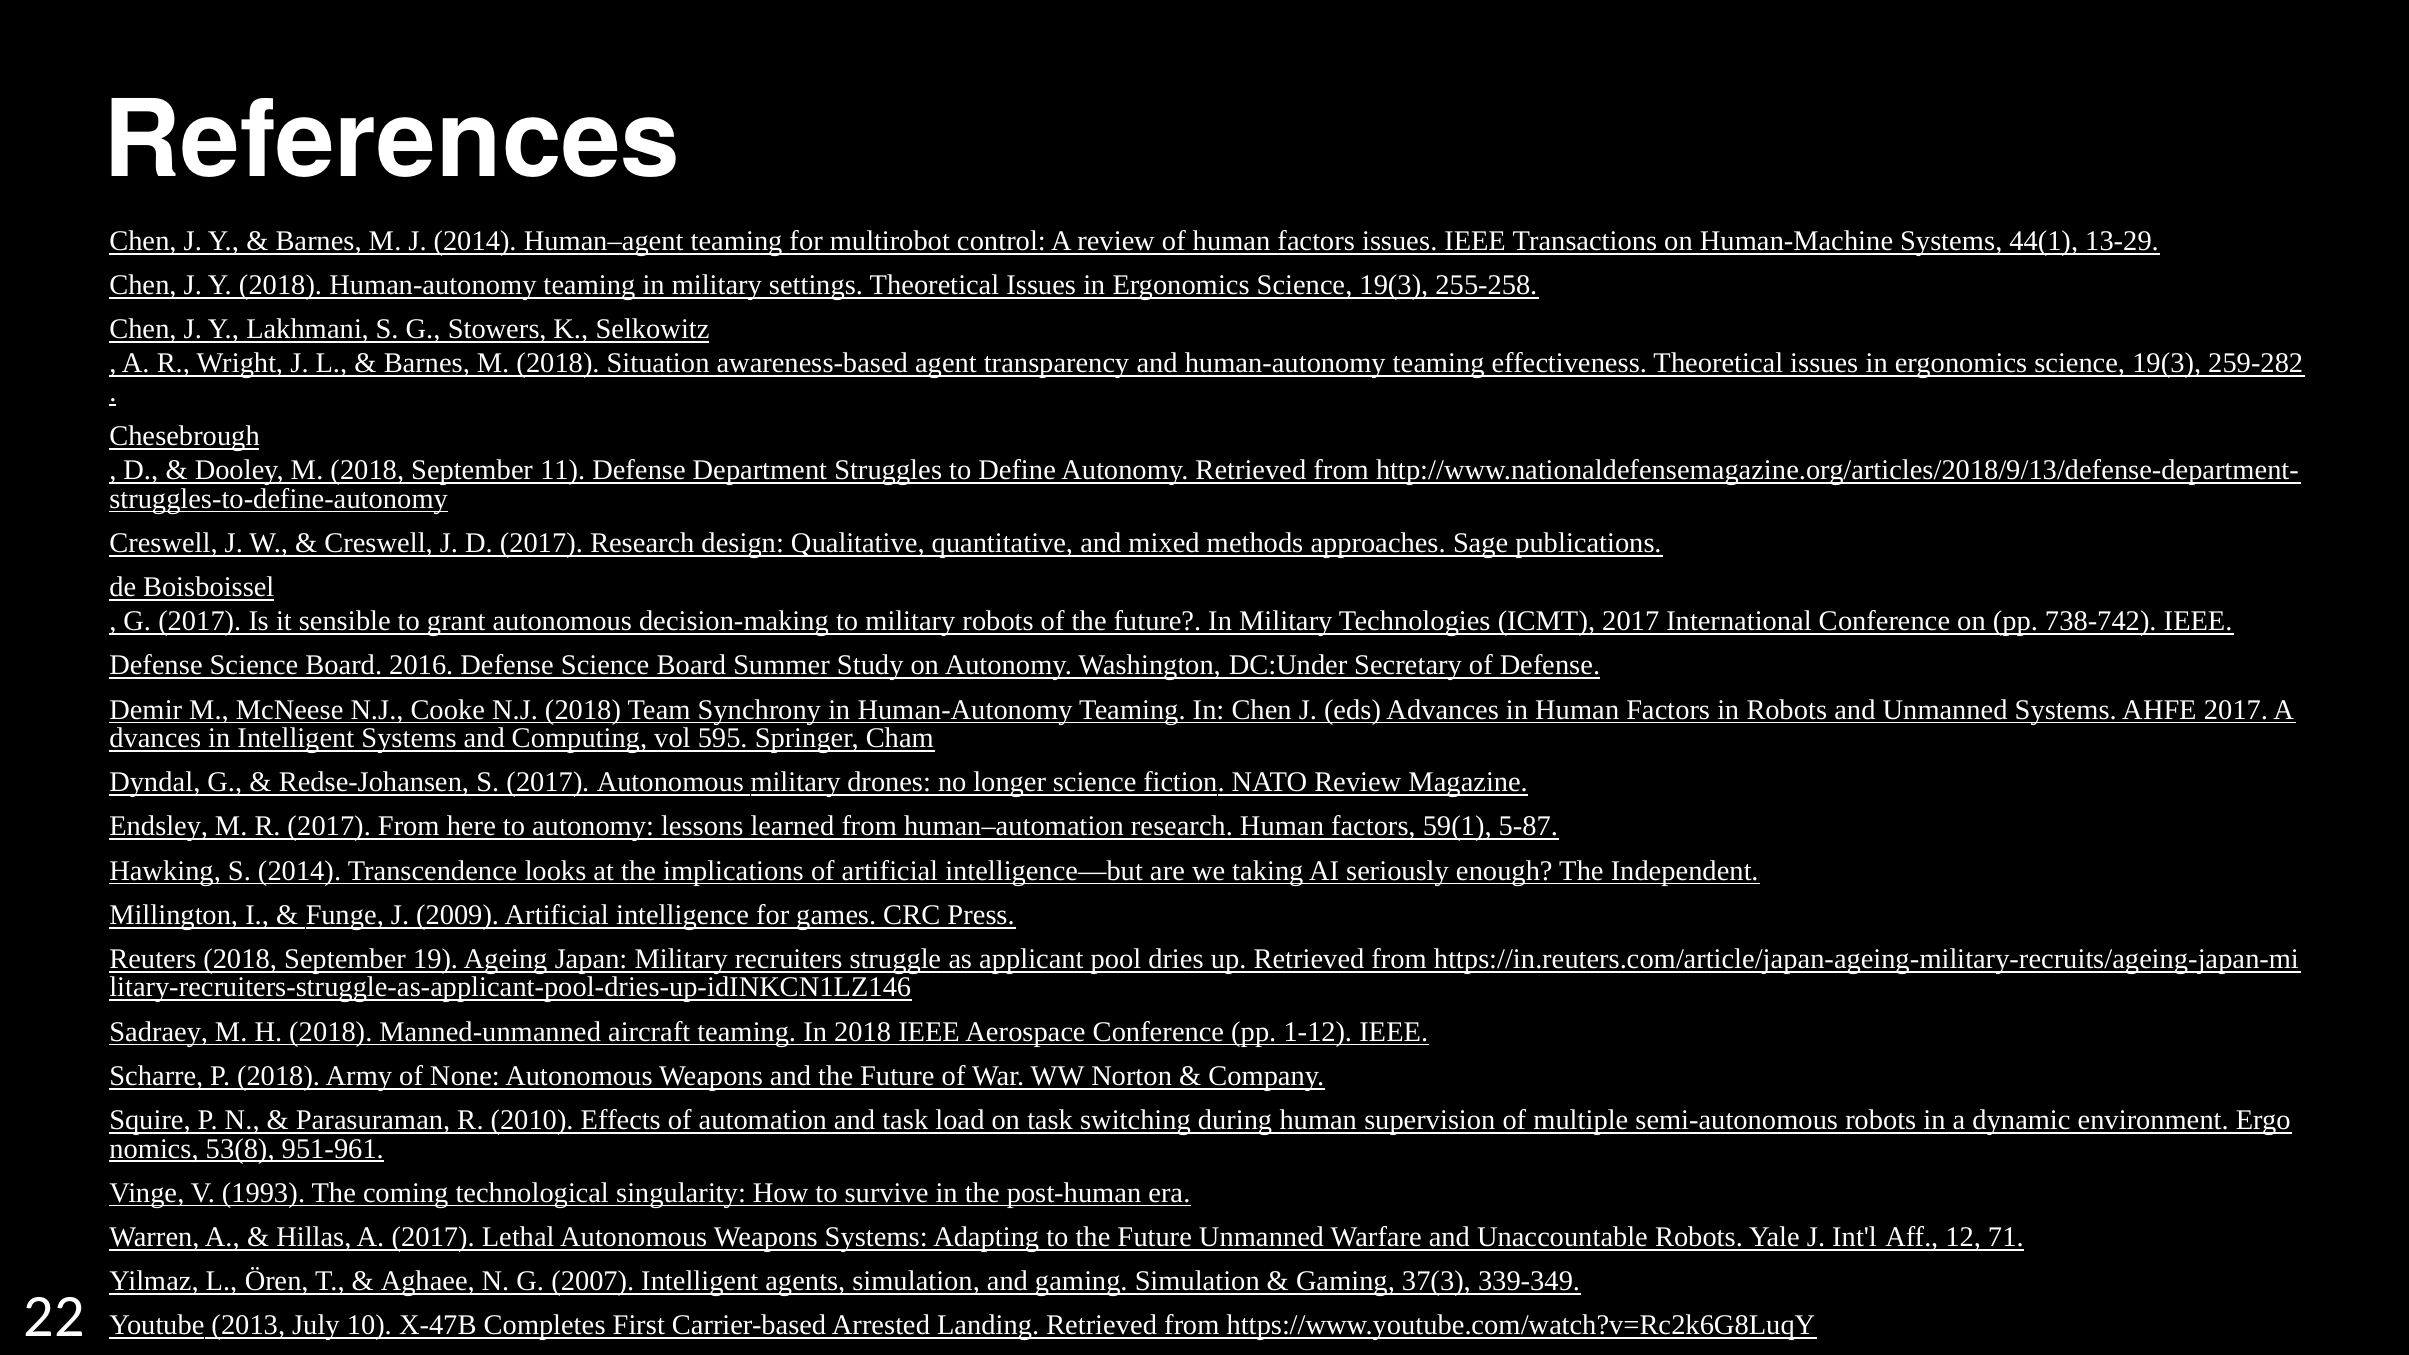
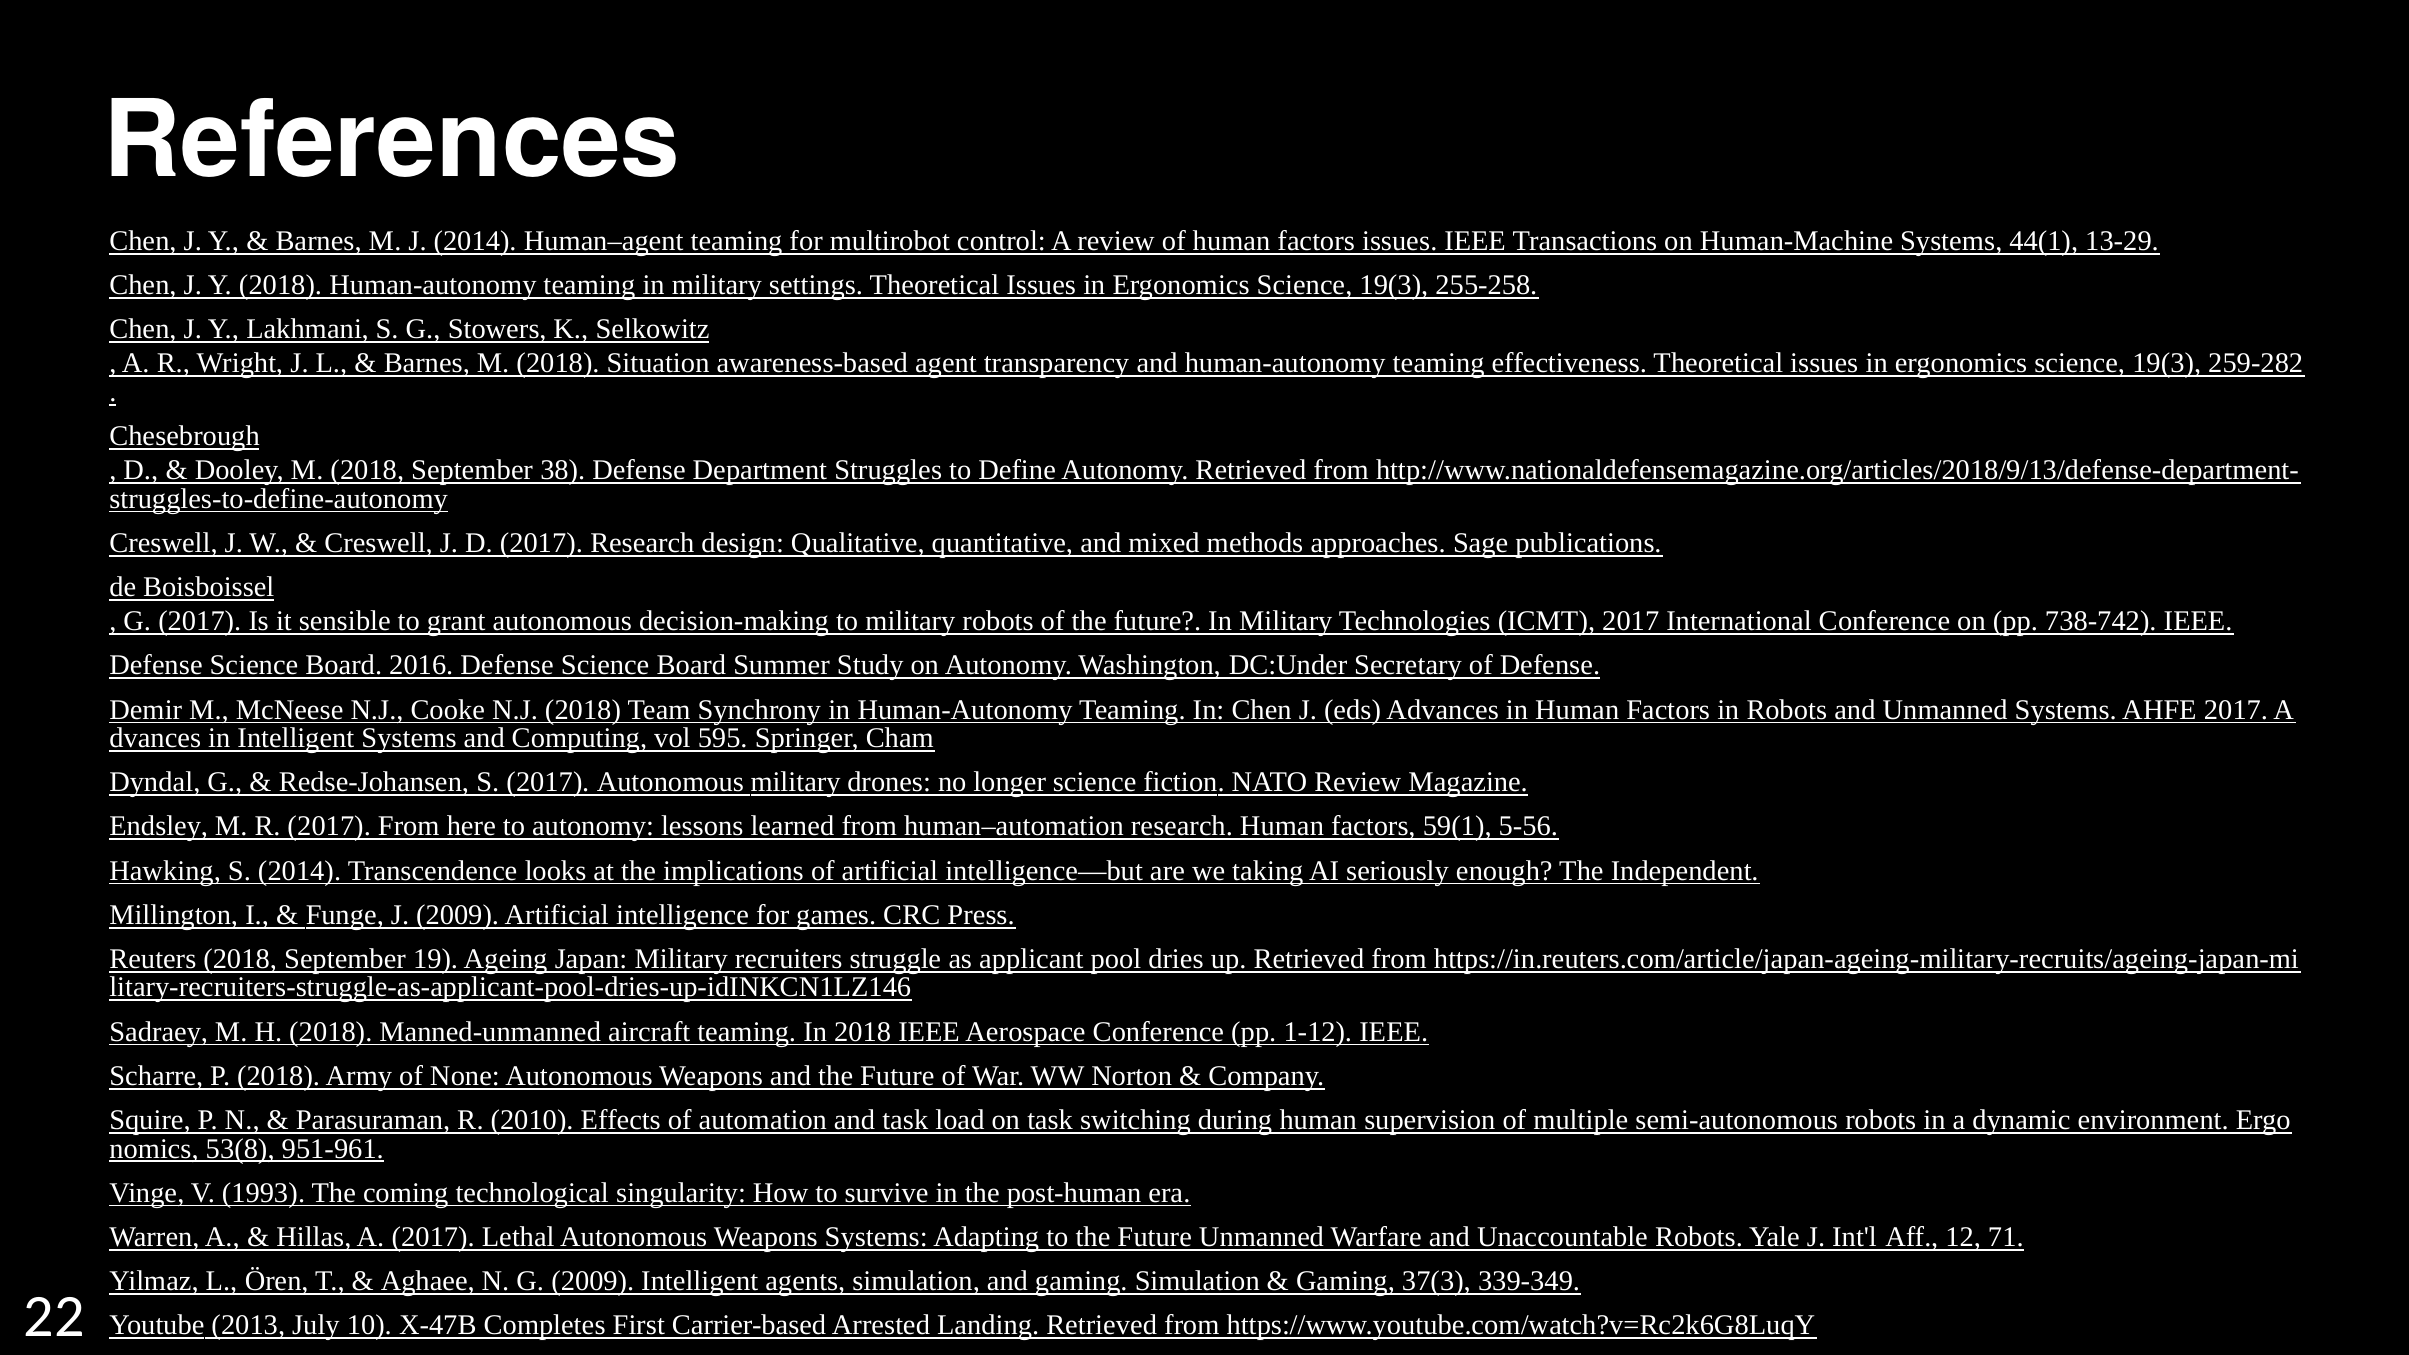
11: 11 -> 38
5-87: 5-87 -> 5-56
G 2007: 2007 -> 2009
